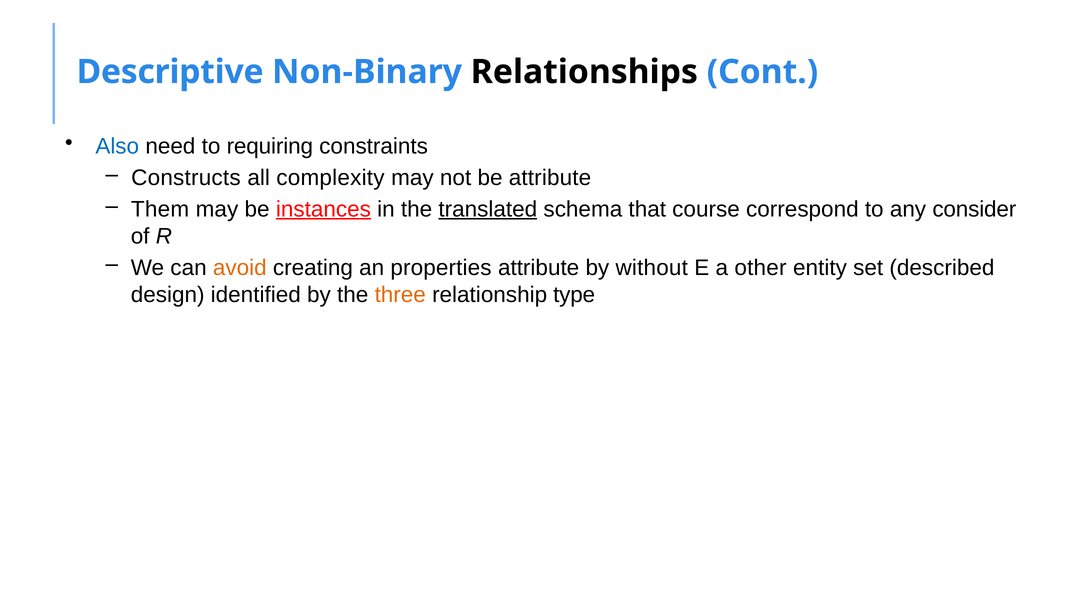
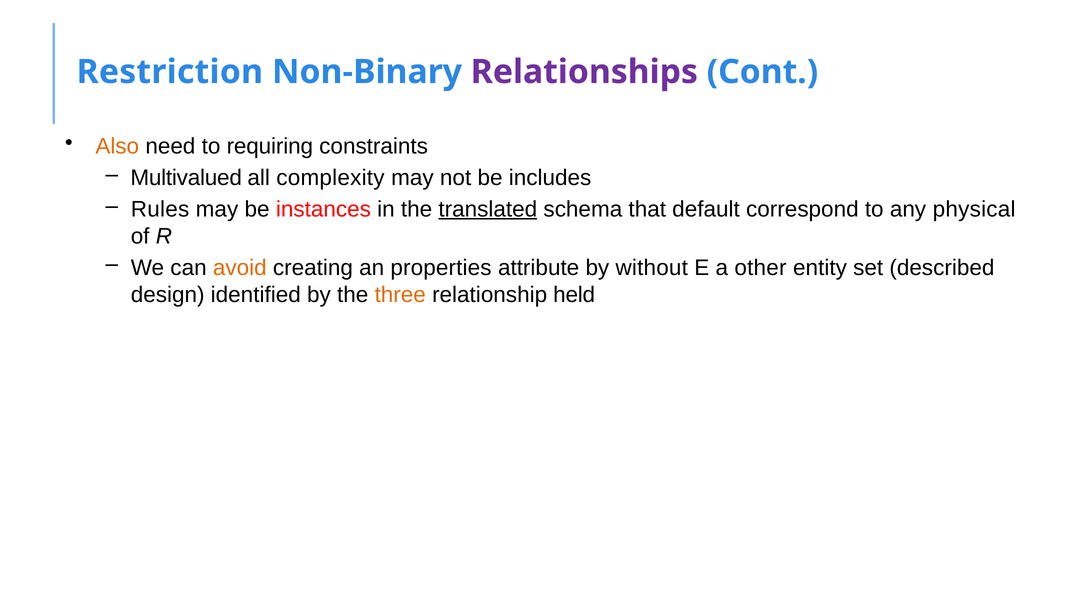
Descriptive: Descriptive -> Restriction
Relationships colour: black -> purple
Also colour: blue -> orange
Constructs: Constructs -> Multivalued
be attribute: attribute -> includes
Them: Them -> Rules
instances underline: present -> none
course: course -> default
consider: consider -> physical
type: type -> held
